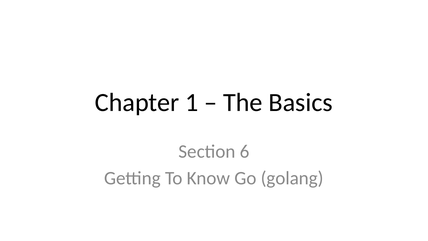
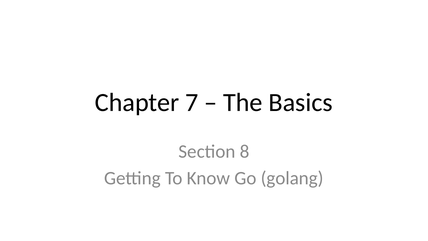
1: 1 -> 7
6: 6 -> 8
